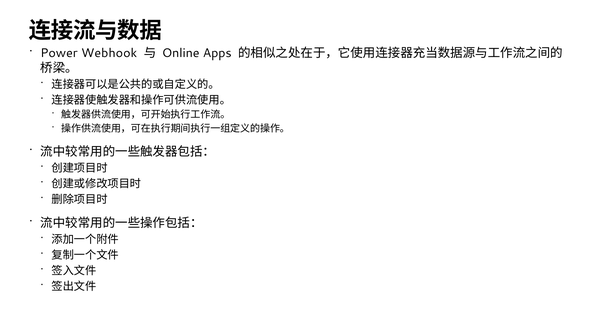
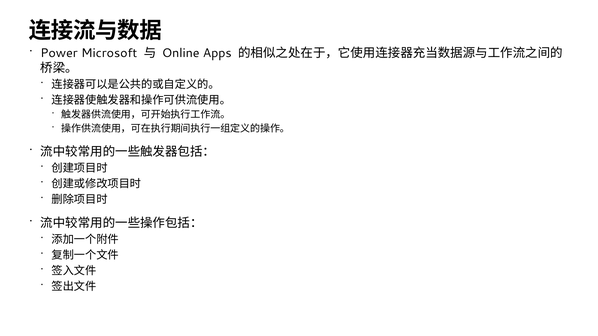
Webhook: Webhook -> Microsoft
